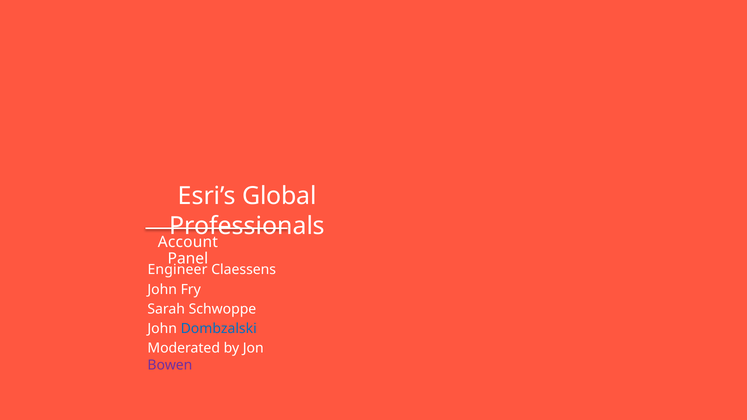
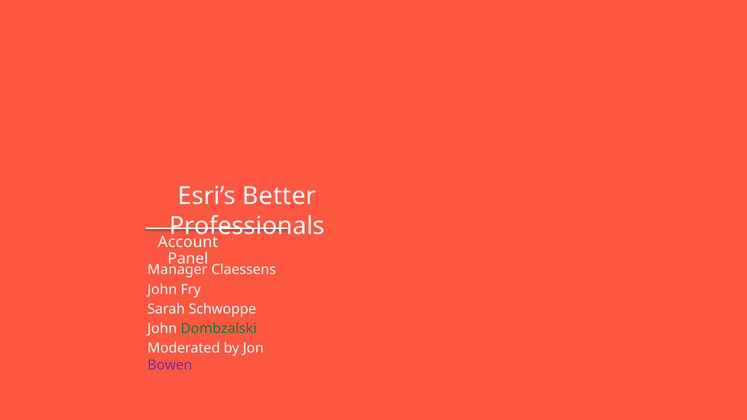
Global: Global -> Better
Engineer: Engineer -> Manager
Dombzalski colour: blue -> green
